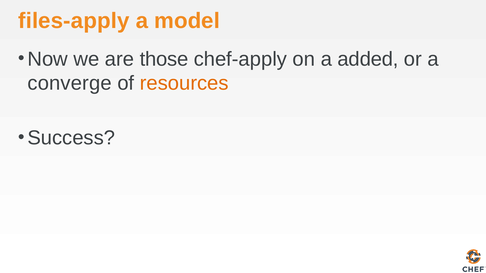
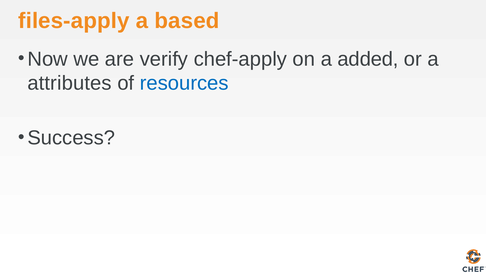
model: model -> based
those: those -> verify
converge: converge -> attributes
resources colour: orange -> blue
